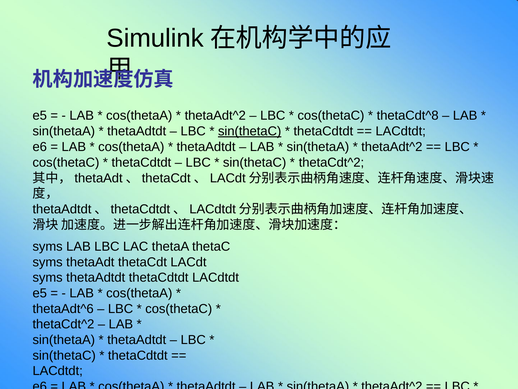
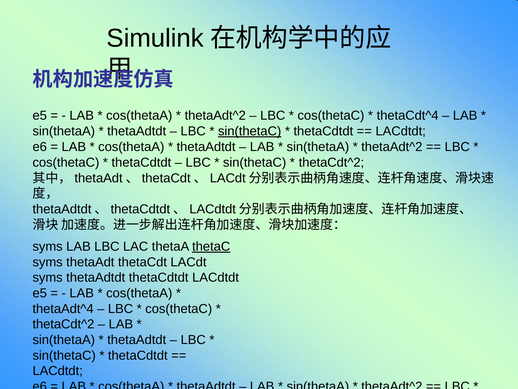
thetaCdt^8: thetaCdt^8 -> thetaCdt^4
thetaC underline: none -> present
thetaAdt^6: thetaAdt^6 -> thetaAdt^4
